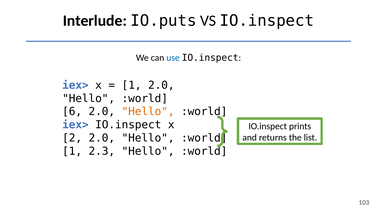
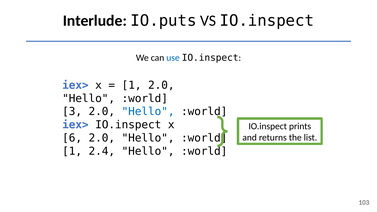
6: 6 -> 3
Hello at (148, 112) colour: orange -> blue
2: 2 -> 6
2.3: 2.3 -> 2.4
